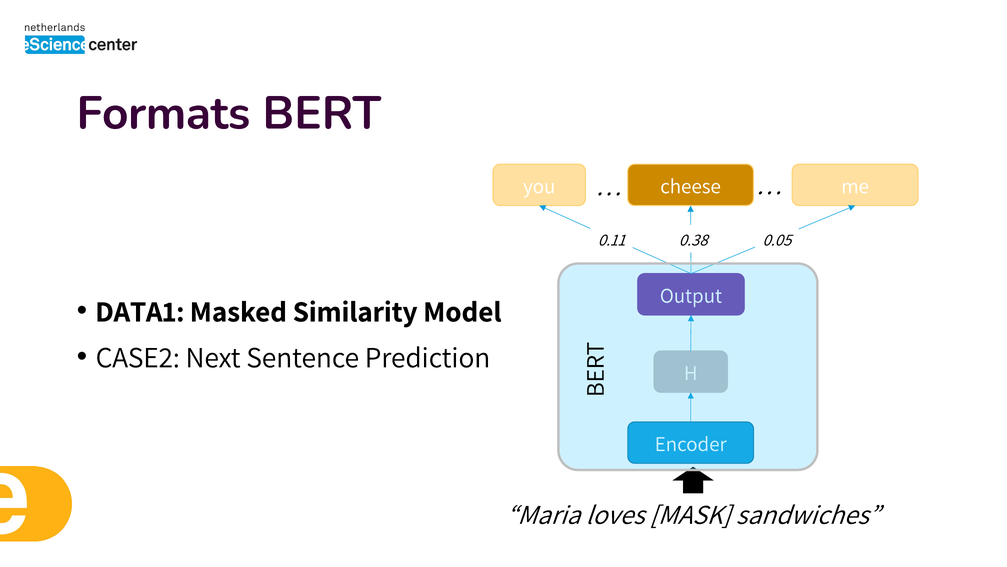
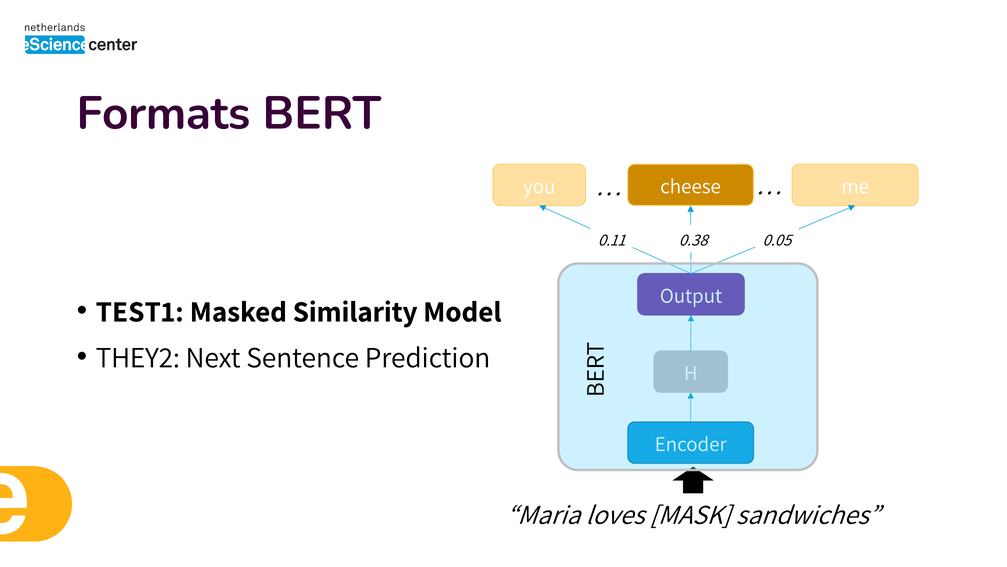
DATA1: DATA1 -> TEST1
CASE2: CASE2 -> THEY2
